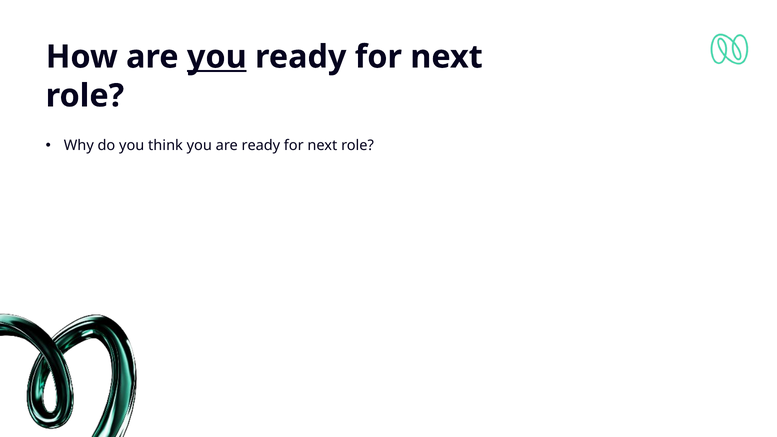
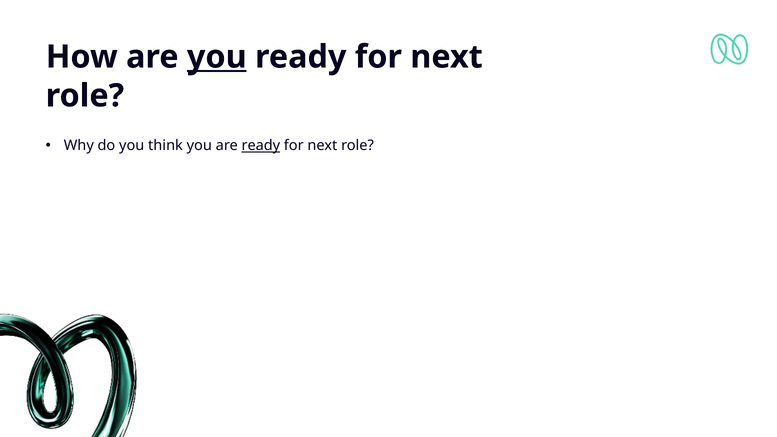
ready at (261, 146) underline: none -> present
